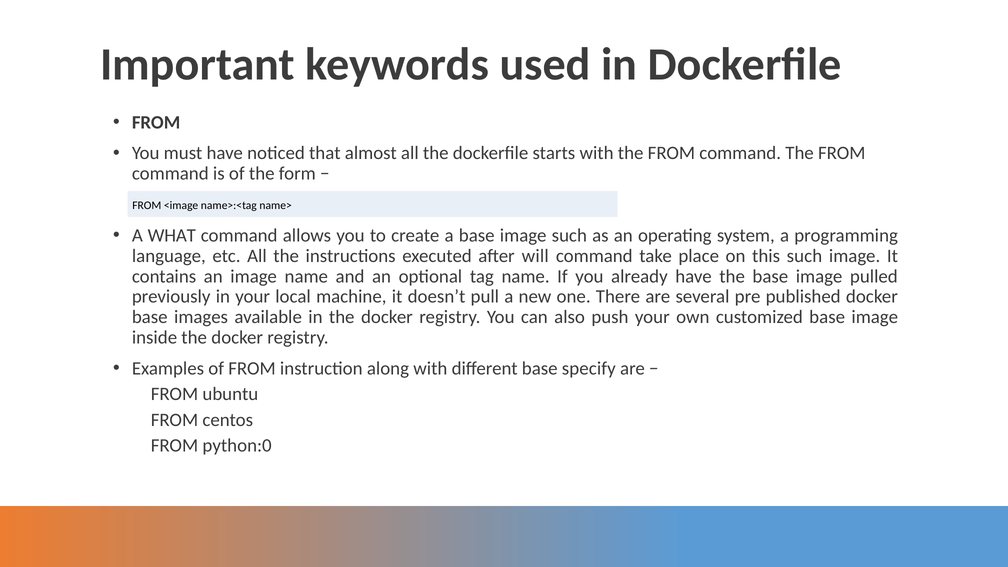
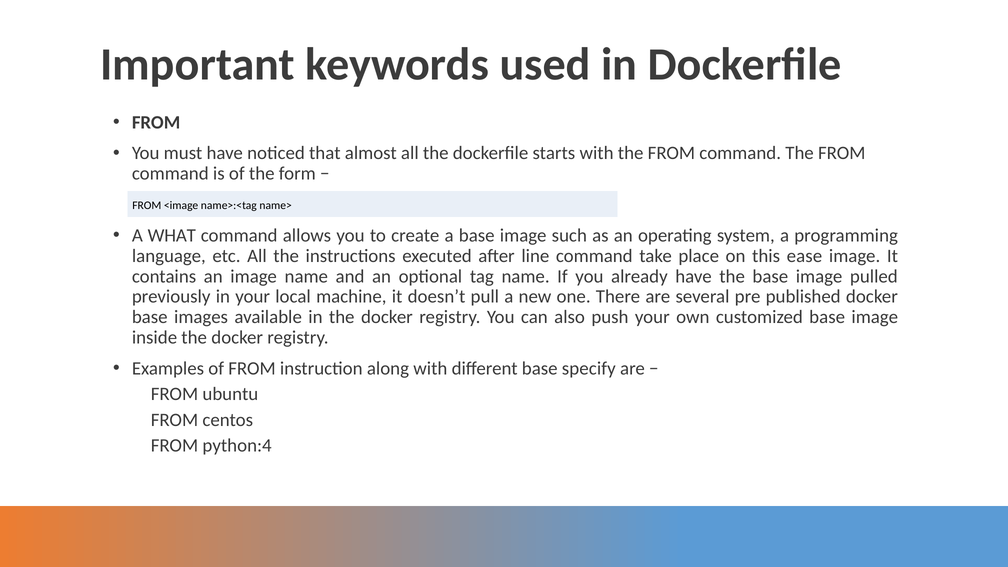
will: will -> line
this such: such -> ease
python:0: python:0 -> python:4
